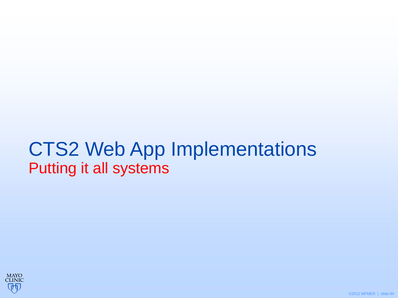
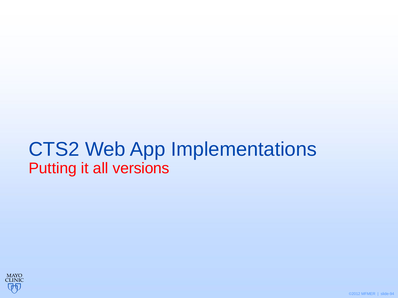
systems: systems -> versions
